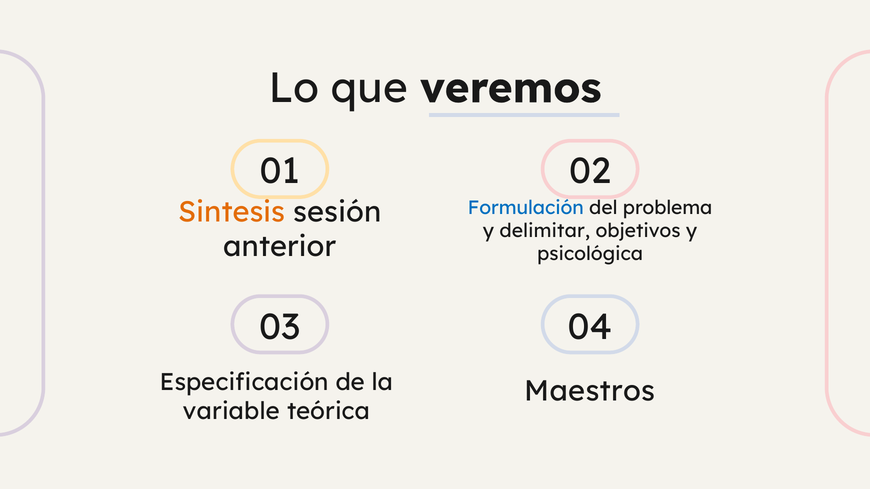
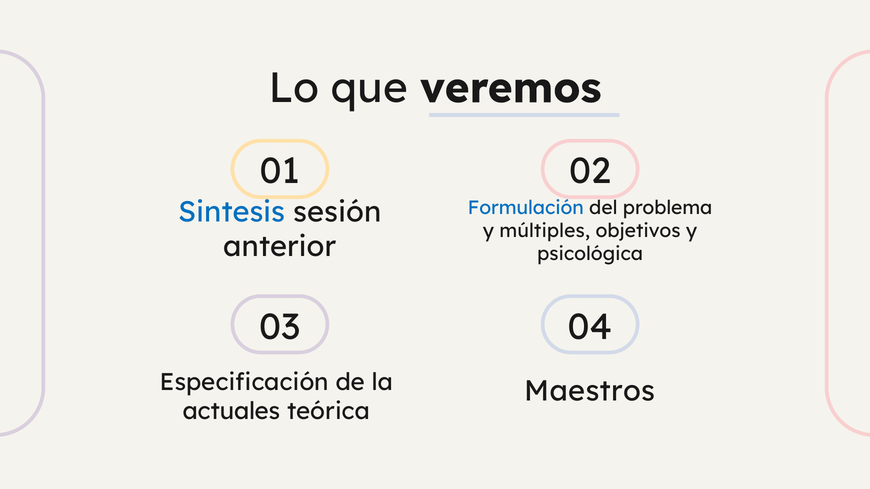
Sintesis colour: orange -> blue
delimitar: delimitar -> múltiples
variable: variable -> actuales
